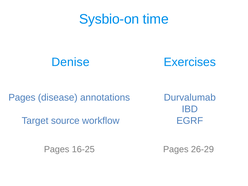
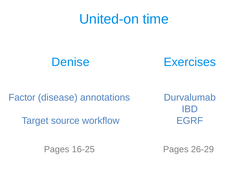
Sysbio-on: Sysbio-on -> United-on
Pages at (22, 98): Pages -> Factor
